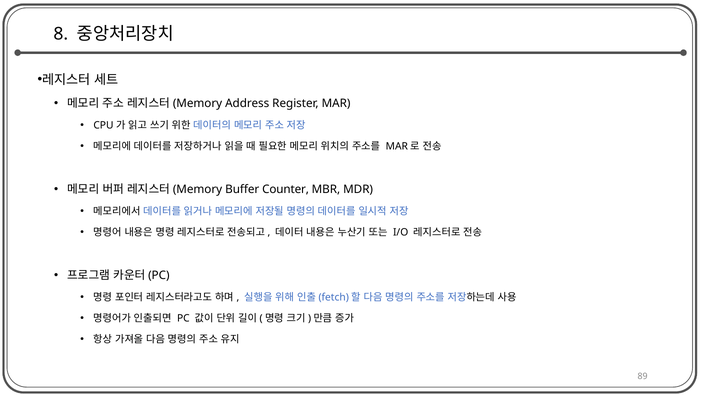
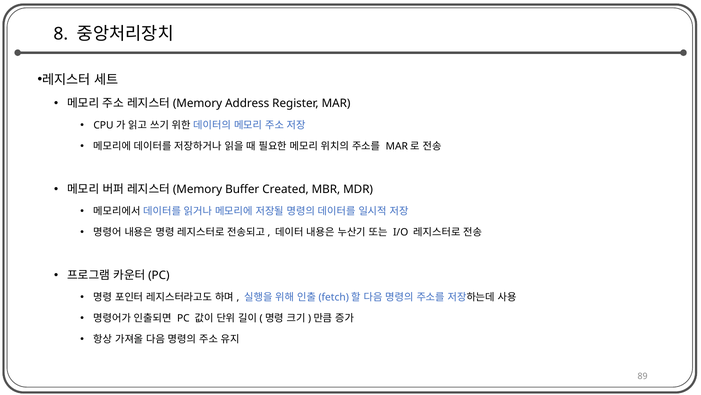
Counter: Counter -> Created
